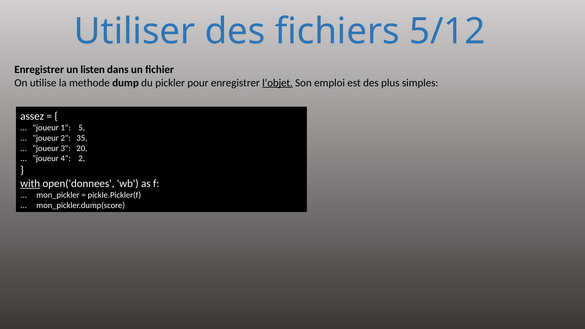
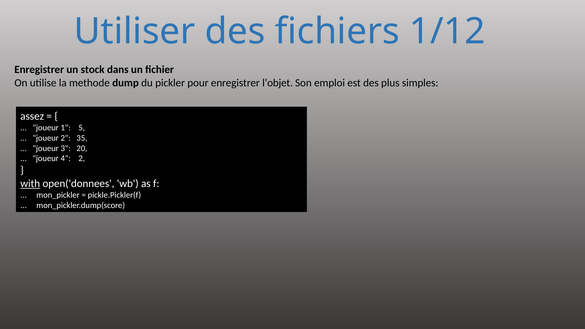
5/12: 5/12 -> 1/12
listen: listen -> stock
l’objet underline: present -> none
